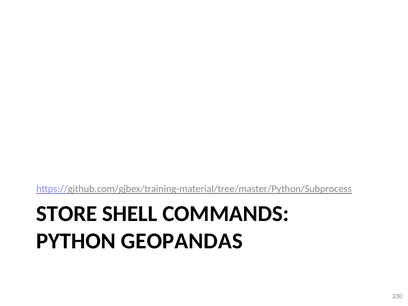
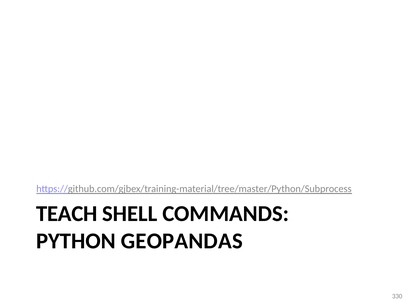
STORE: STORE -> TEACH
